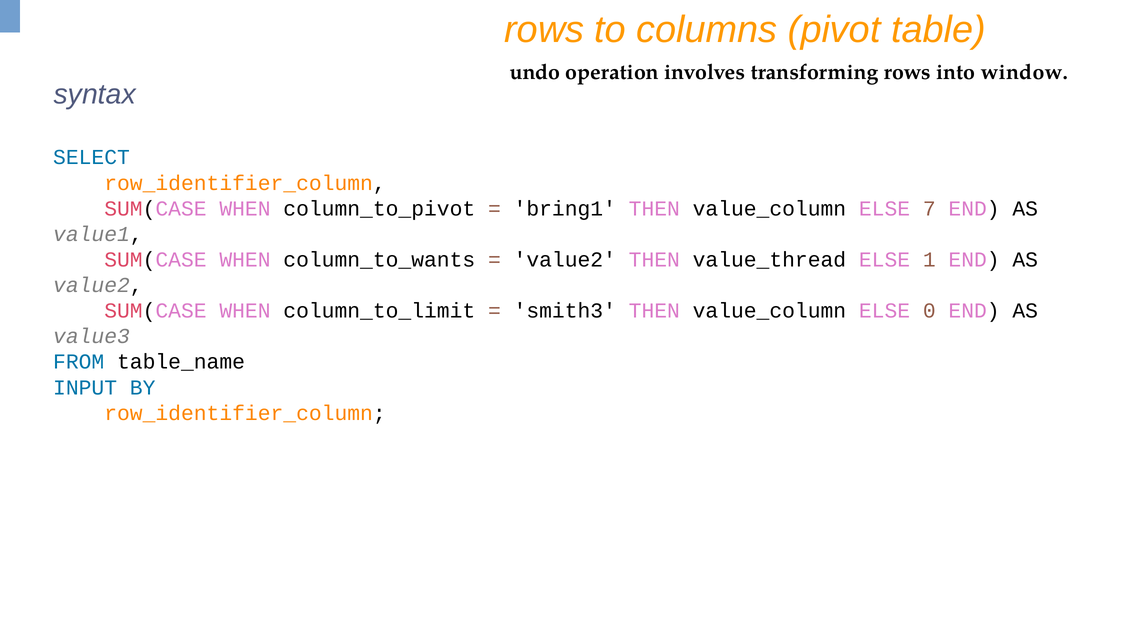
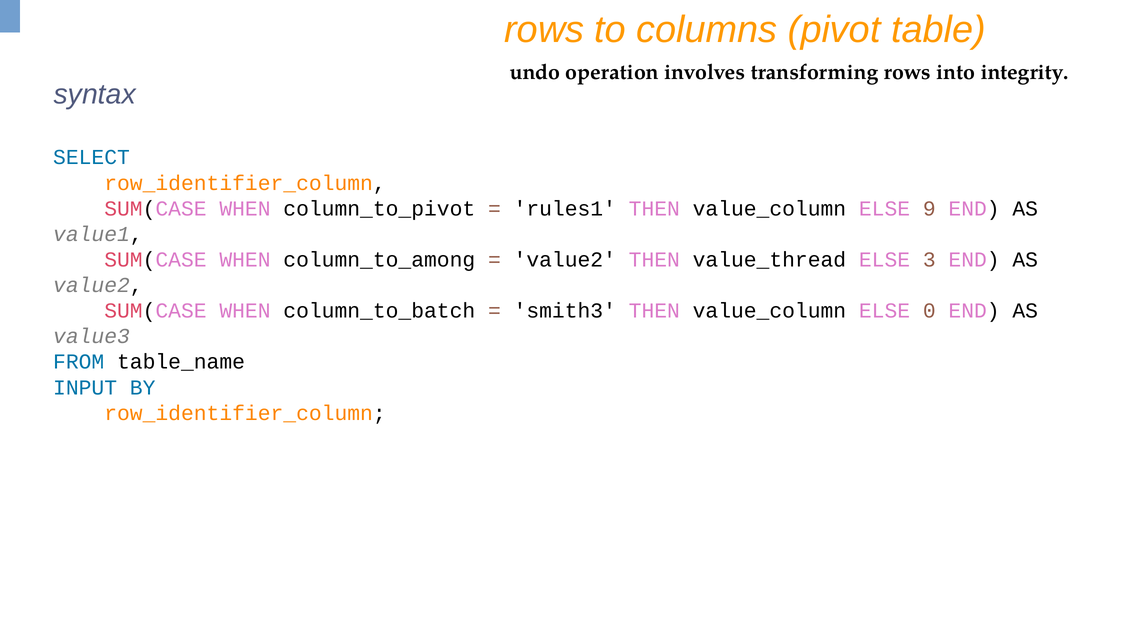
window: window -> integrity
bring1: bring1 -> rules1
7: 7 -> 9
column_to_wants: column_to_wants -> column_to_among
1: 1 -> 3
column_to_limit: column_to_limit -> column_to_batch
